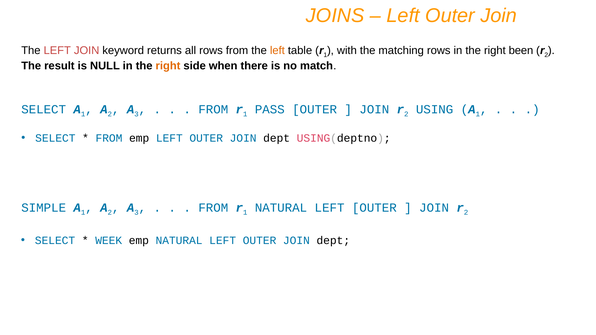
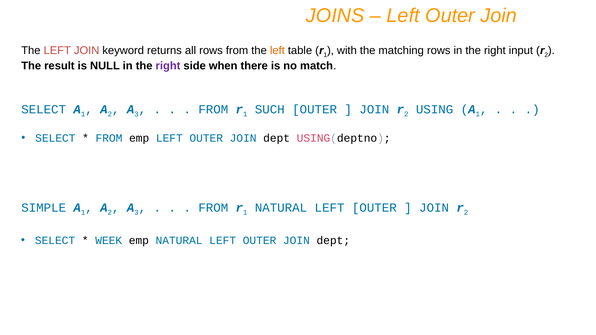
been: been -> input
right at (168, 66) colour: orange -> purple
PASS: PASS -> SUCH
